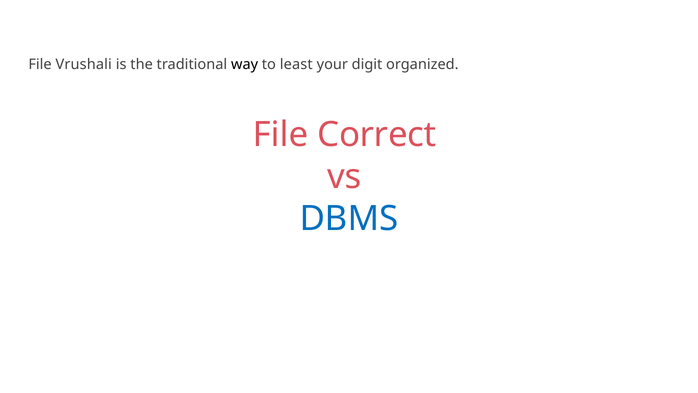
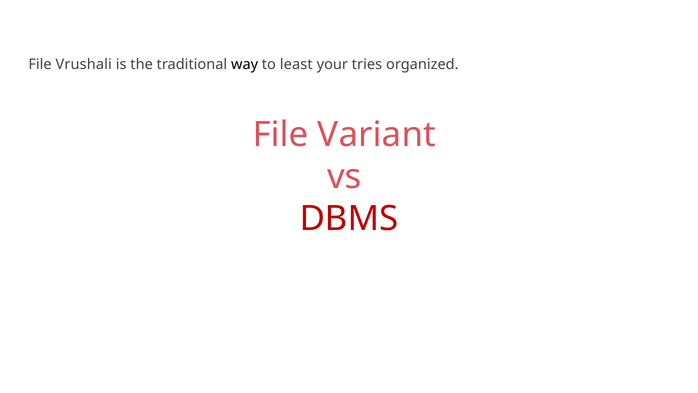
digit: digit -> tries
Correct: Correct -> Variant
DBMS colour: blue -> red
